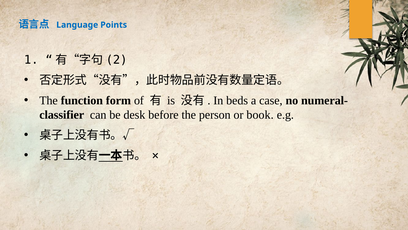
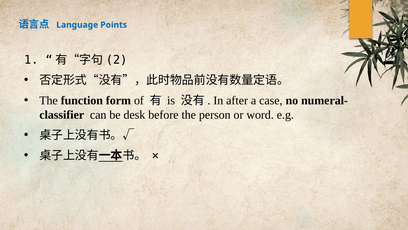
beds: beds -> after
book: book -> word
